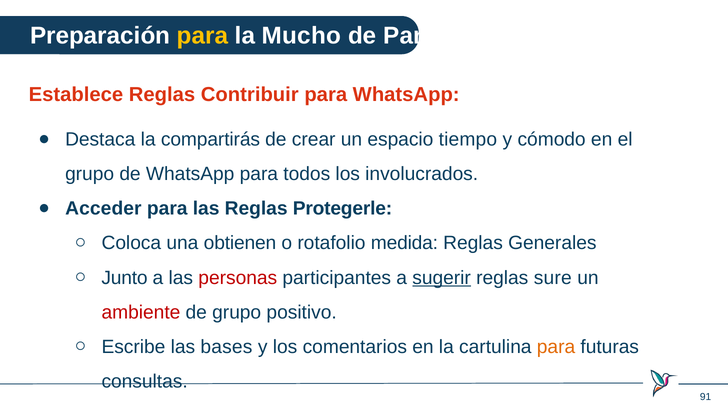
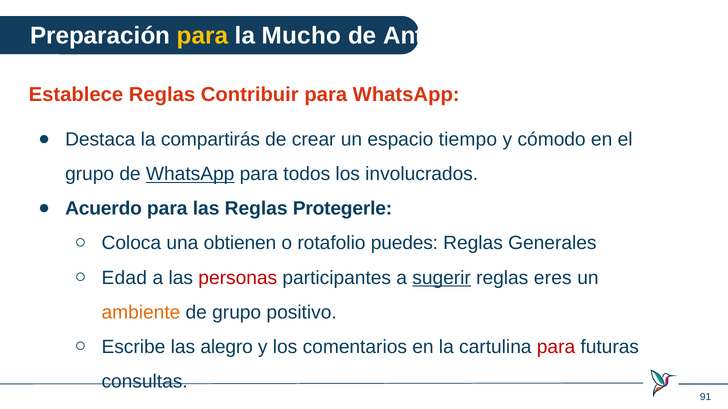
de Para: Para -> Ante
WhatsApp at (190, 174) underline: none -> present
Acceder: Acceder -> Acuerdo
medida: medida -> puedes
Junto: Junto -> Edad
sure: sure -> eres
ambiente colour: red -> orange
bases: bases -> alegro
para at (556, 347) colour: orange -> red
